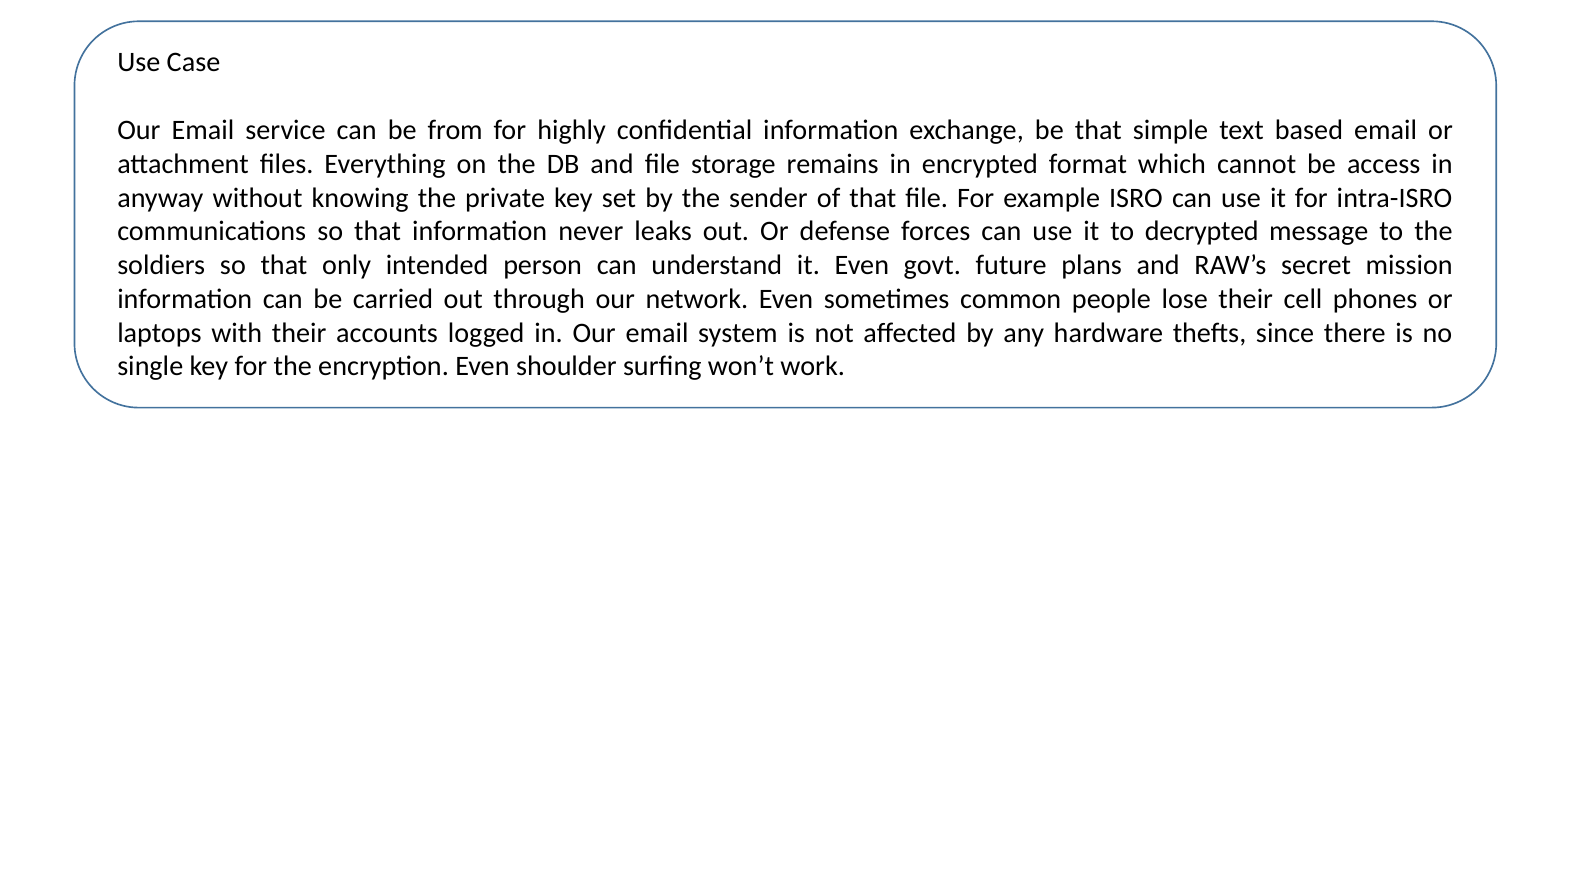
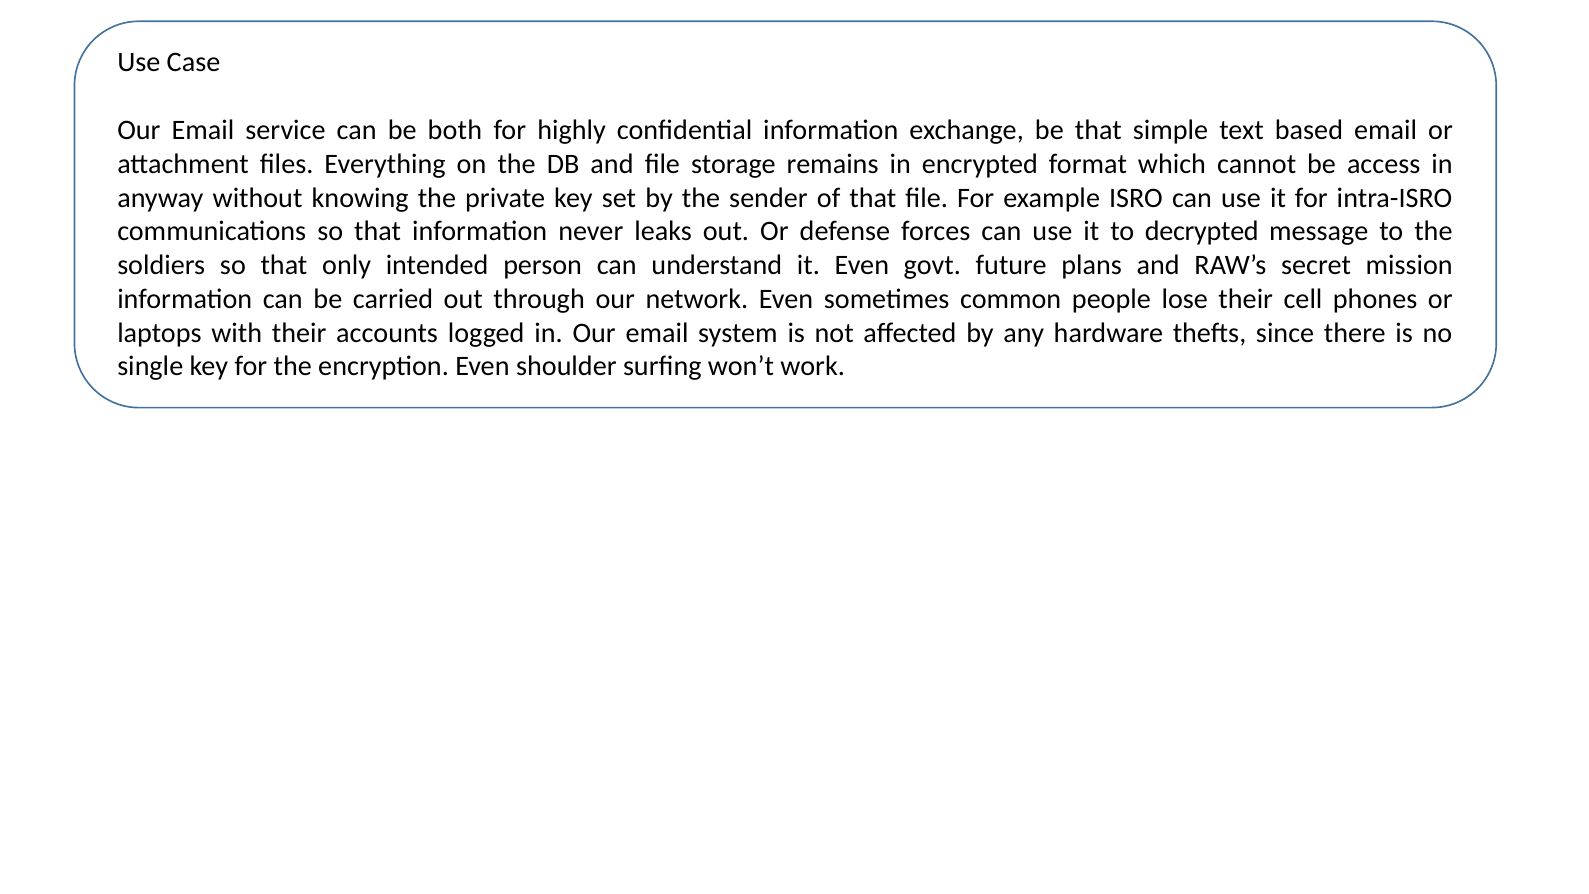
from: from -> both
